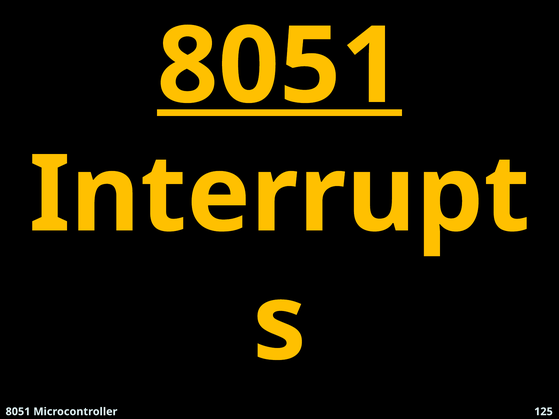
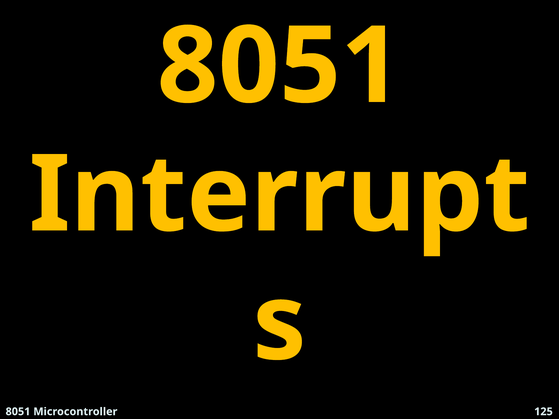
8051 at (279, 67) underline: present -> none
